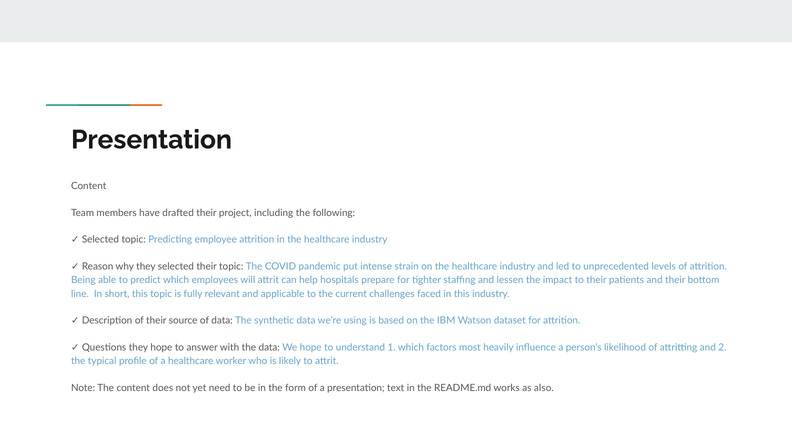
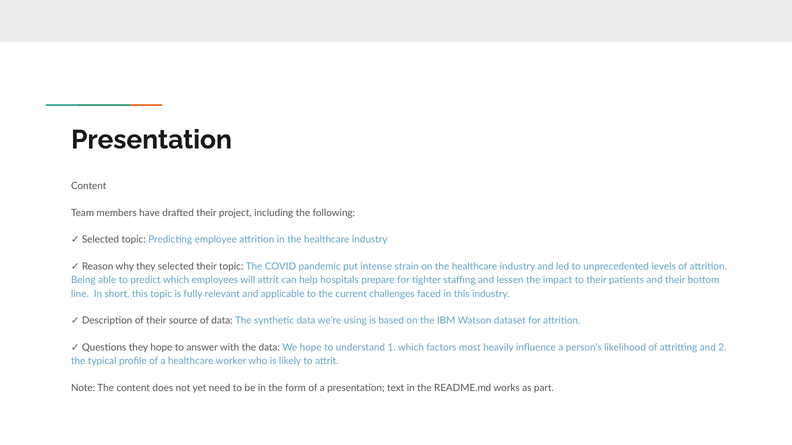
also: also -> part
